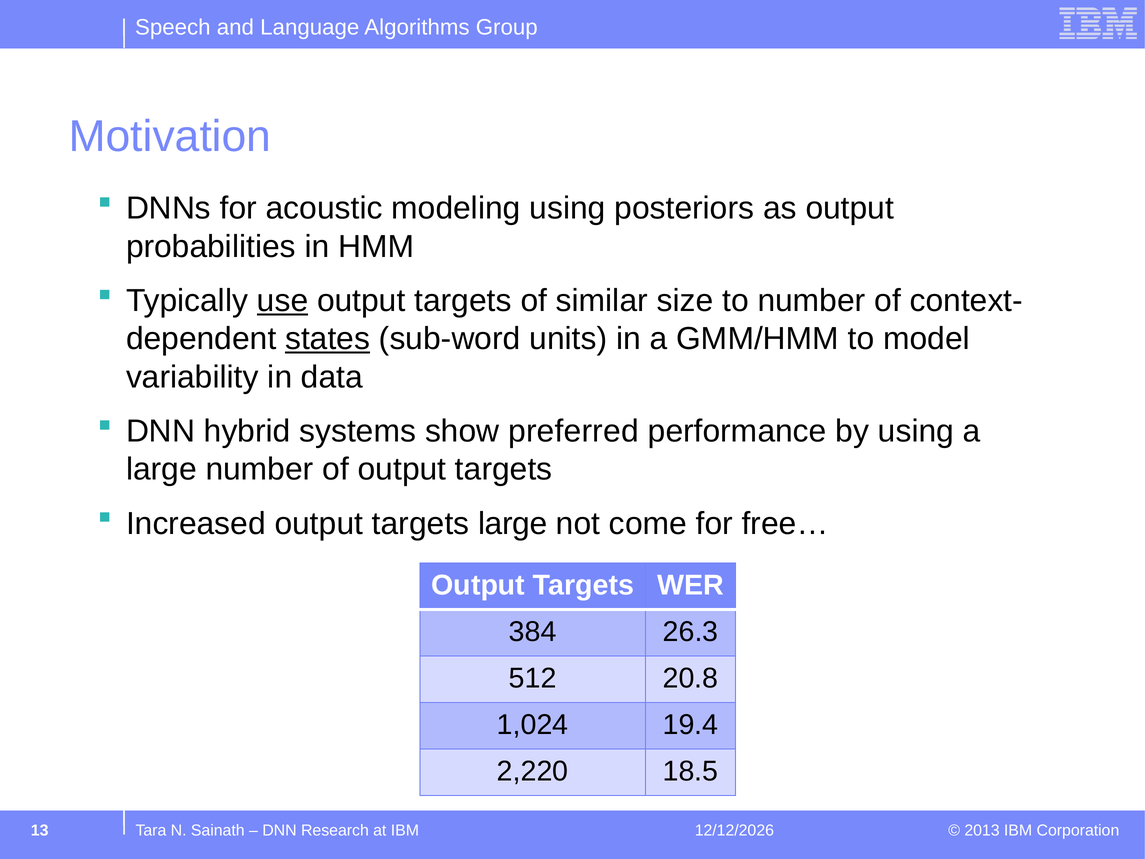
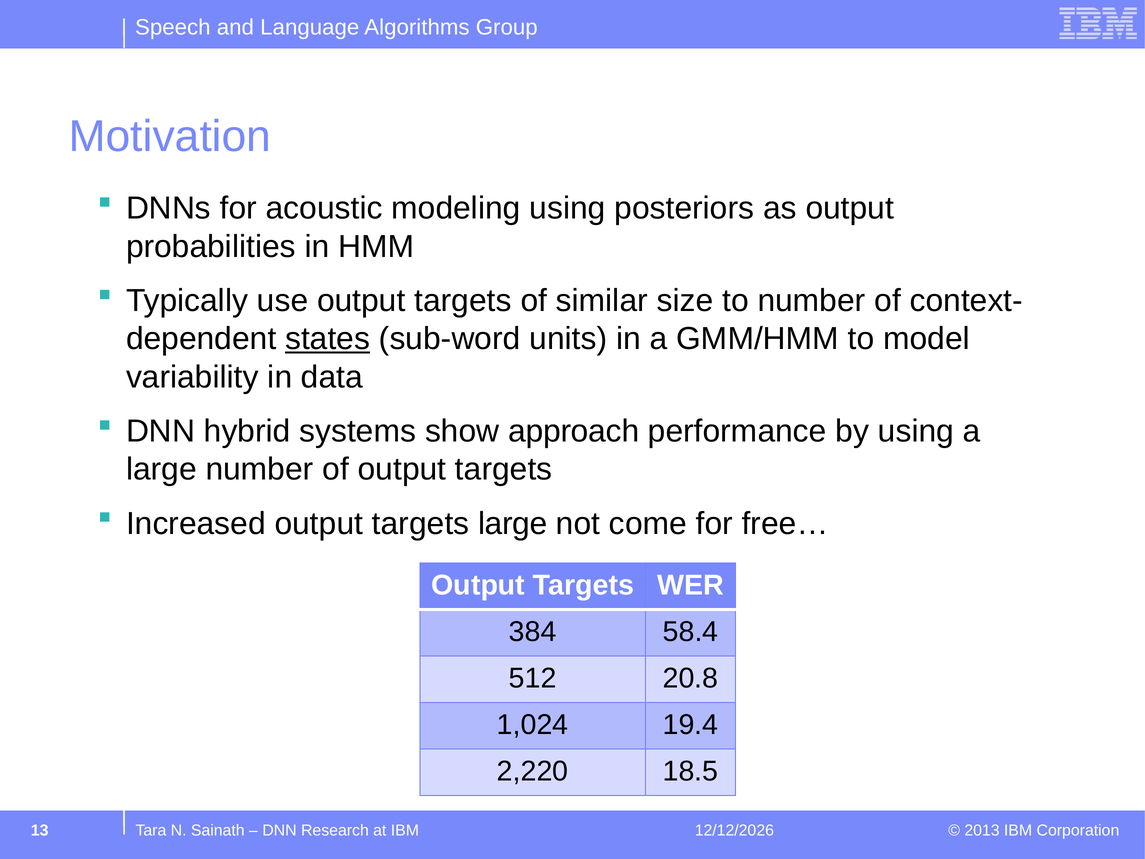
use underline: present -> none
preferred: preferred -> approach
26.3: 26.3 -> 58.4
